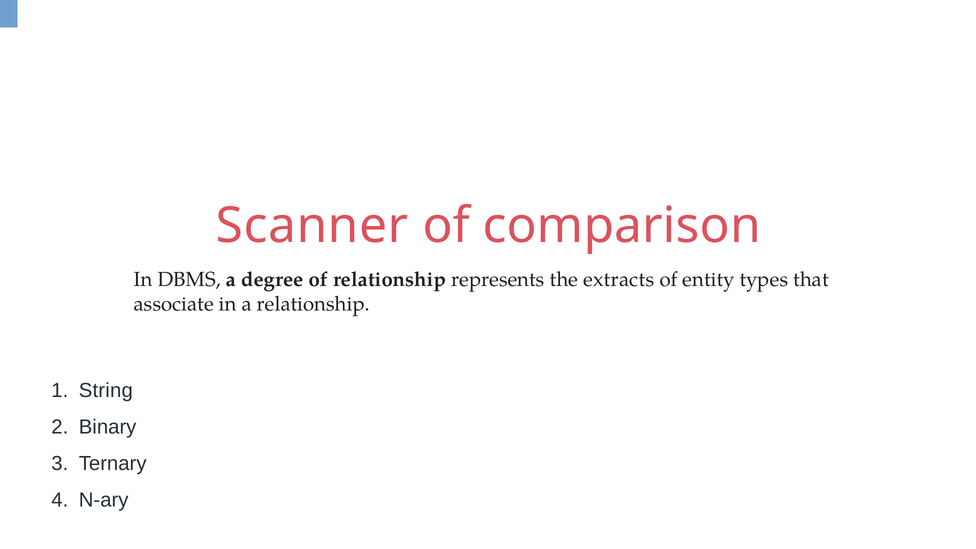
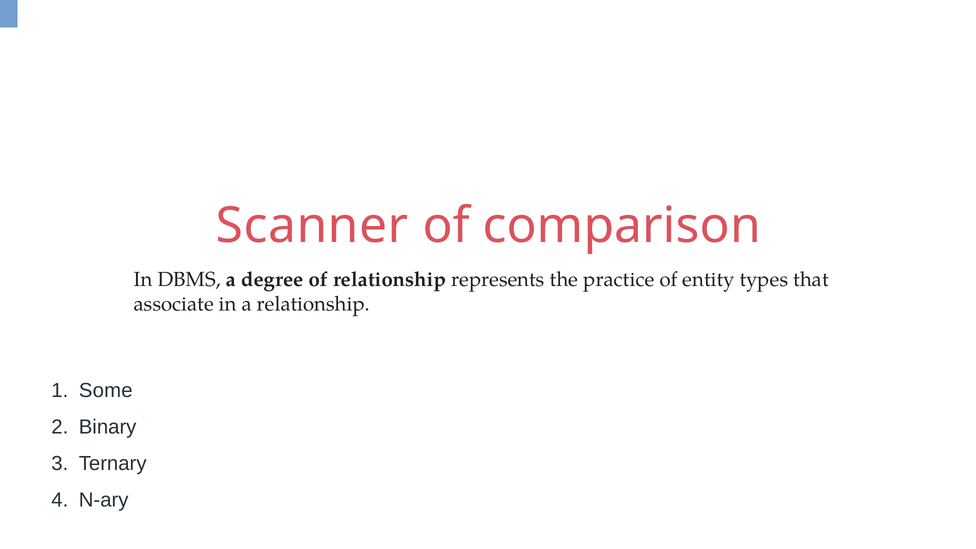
extracts: extracts -> practice
String: String -> Some
